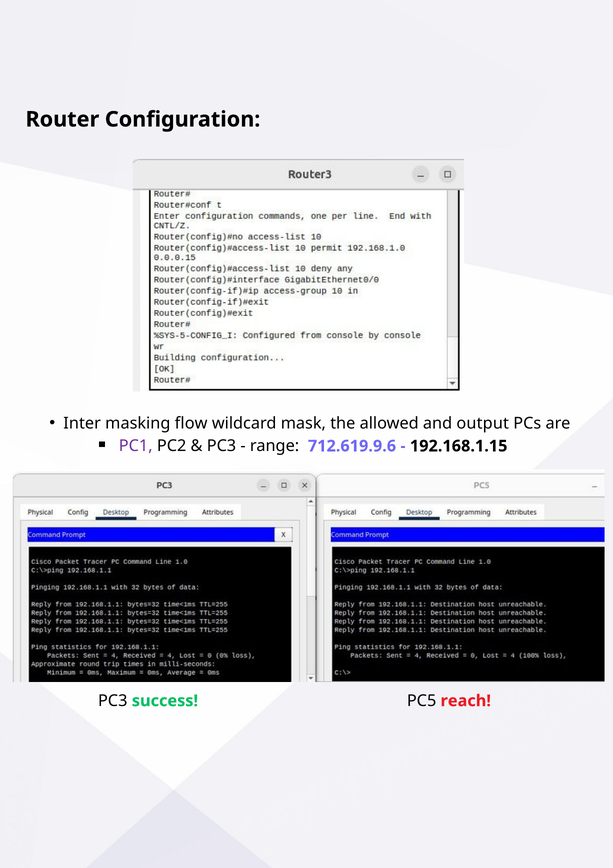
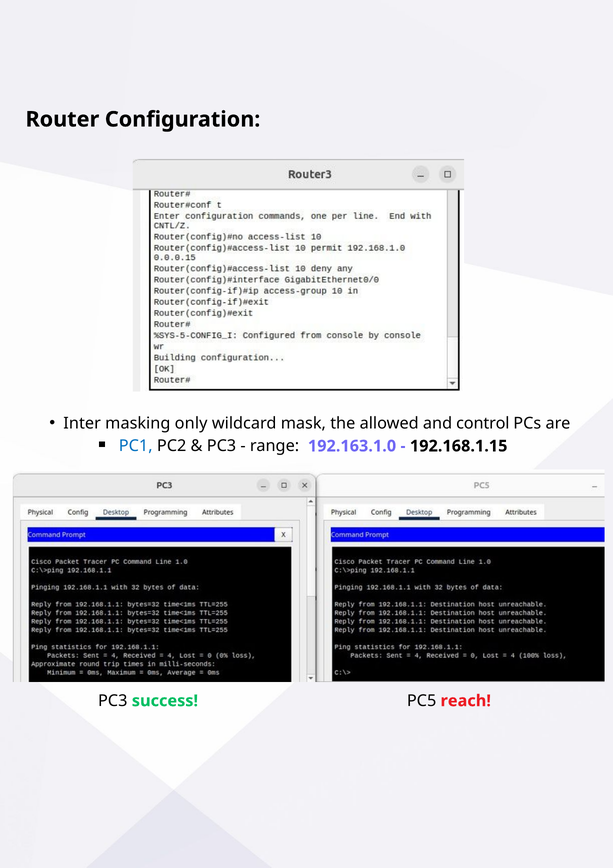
flow: flow -> only
output: output -> control
PC1 colour: purple -> blue
712.619.9.6: 712.619.9.6 -> 192.163.1.0
